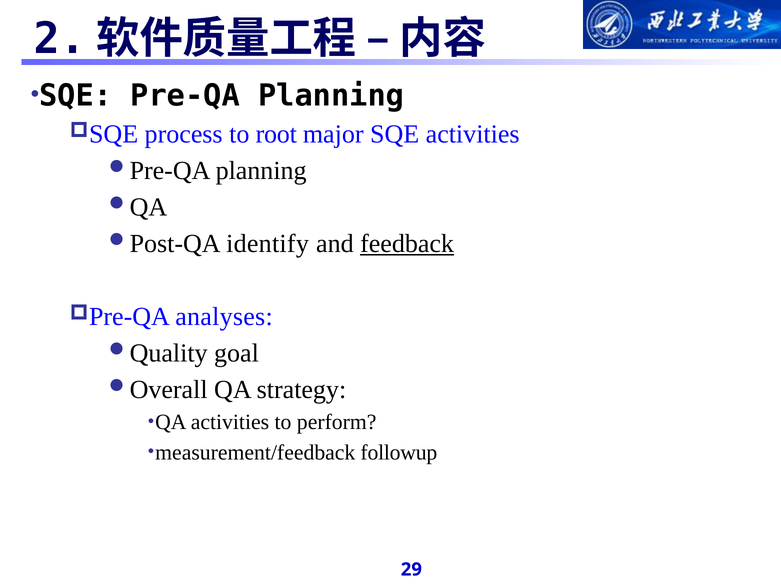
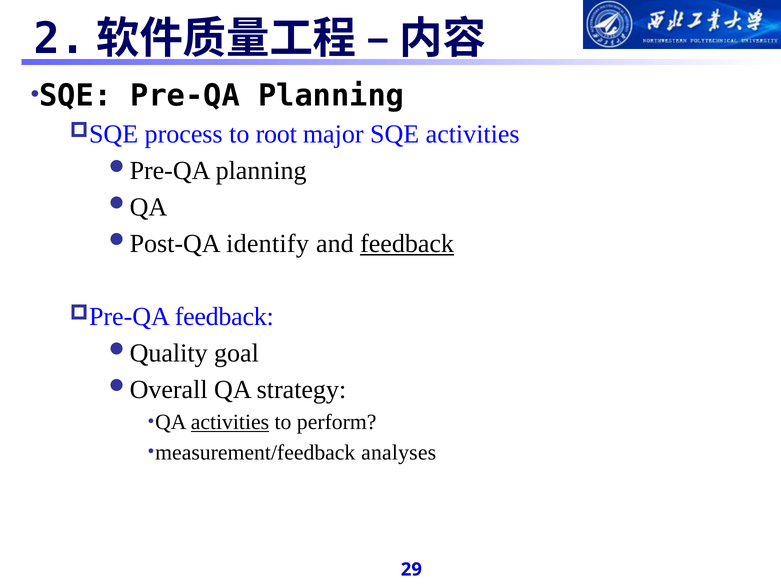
analyses at (224, 316): analyses -> feedback
activities at (230, 422) underline: none -> present
followup: followup -> analyses
